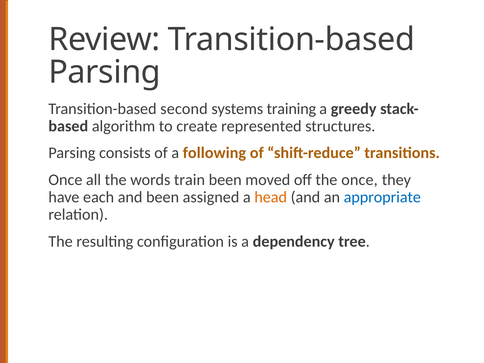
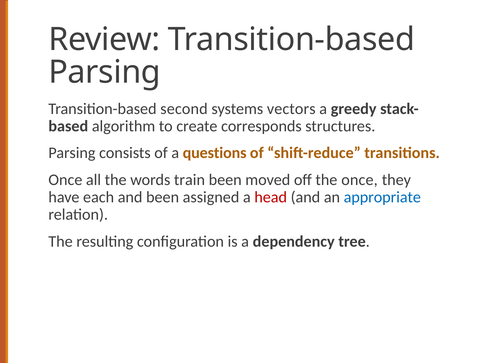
training: training -> vectors
represented: represented -> corresponds
following: following -> questions
head colour: orange -> red
